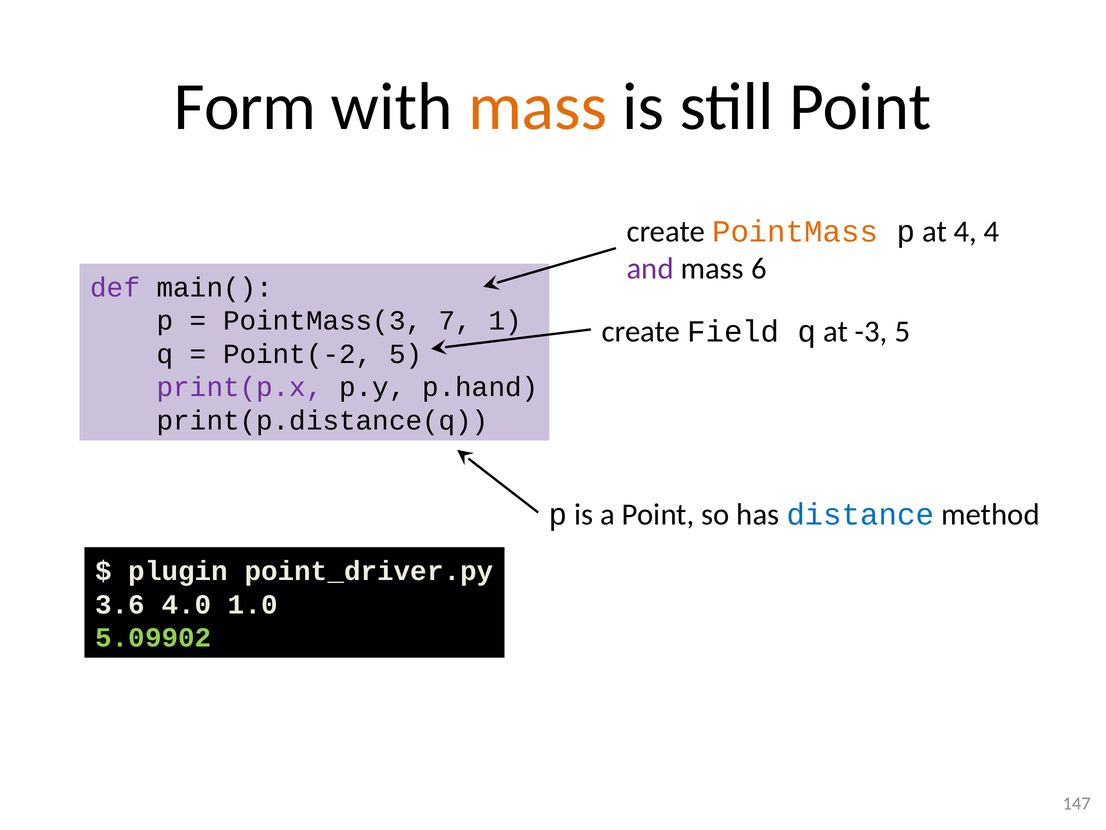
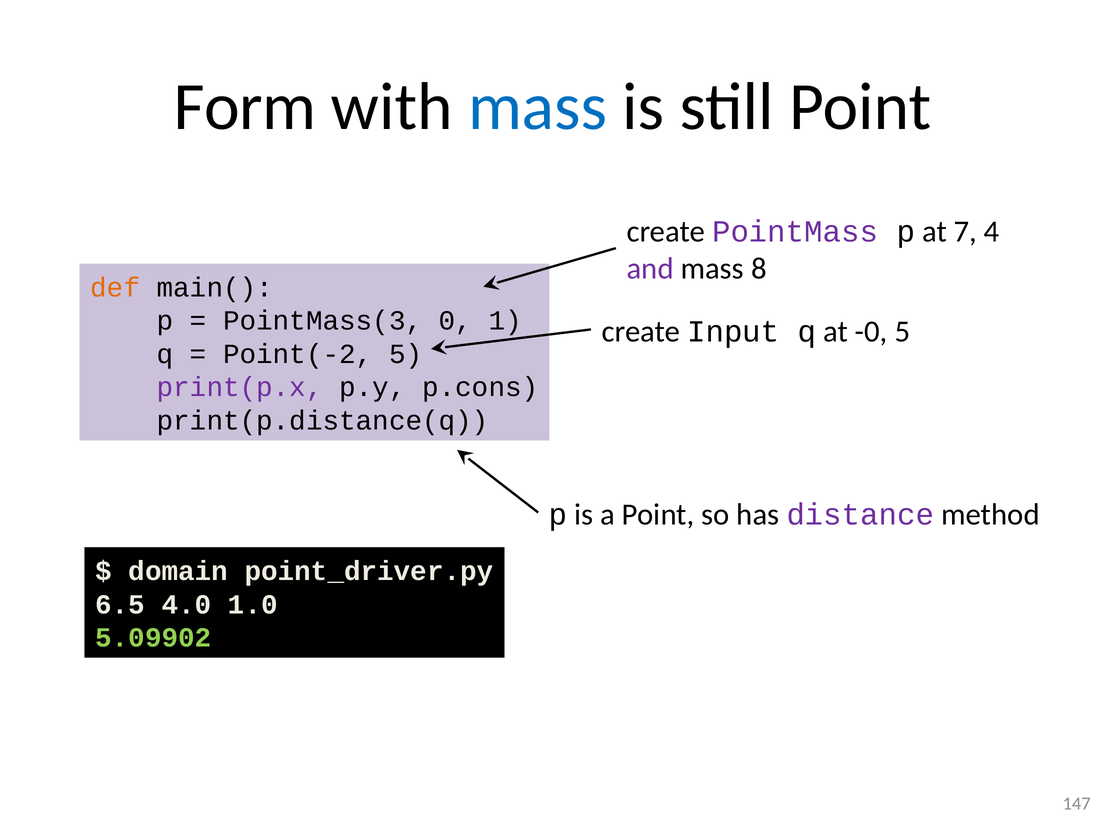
mass at (538, 107) colour: orange -> blue
PointMass colour: orange -> purple
at 4: 4 -> 7
6: 6 -> 8
def colour: purple -> orange
7: 7 -> 0
Field: Field -> Input
-3: -3 -> -0
p.hand: p.hand -> p.cons
distance colour: blue -> purple
plugin: plugin -> domain
3.6: 3.6 -> 6.5
